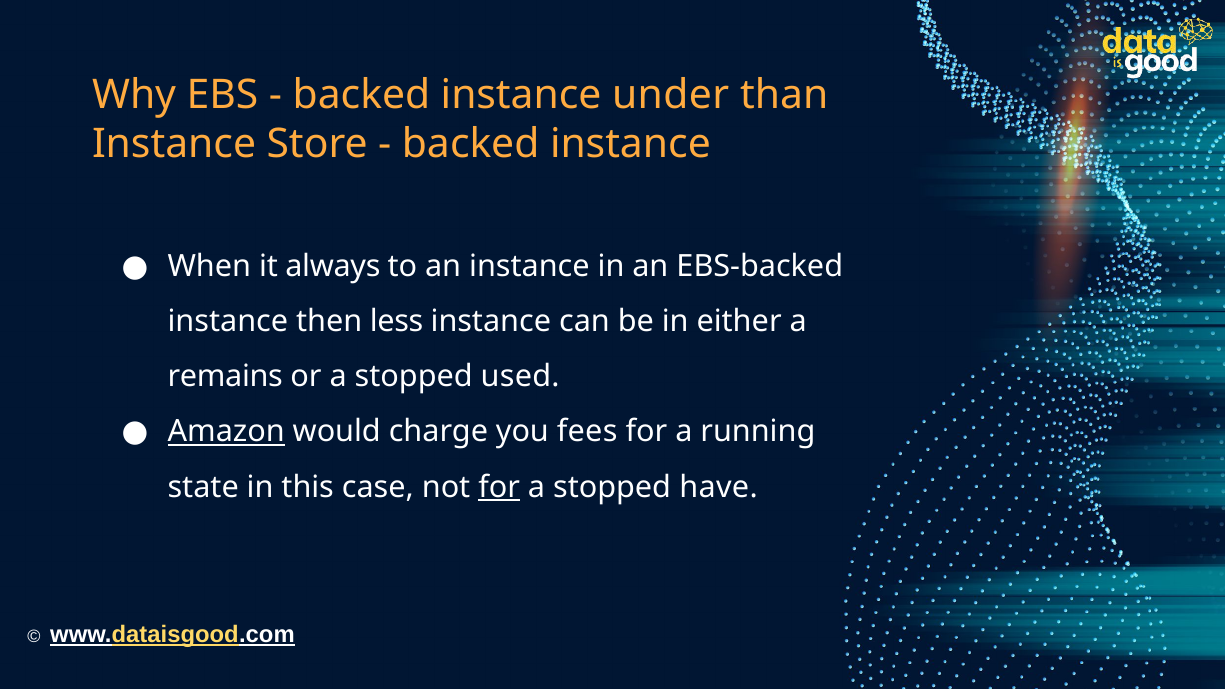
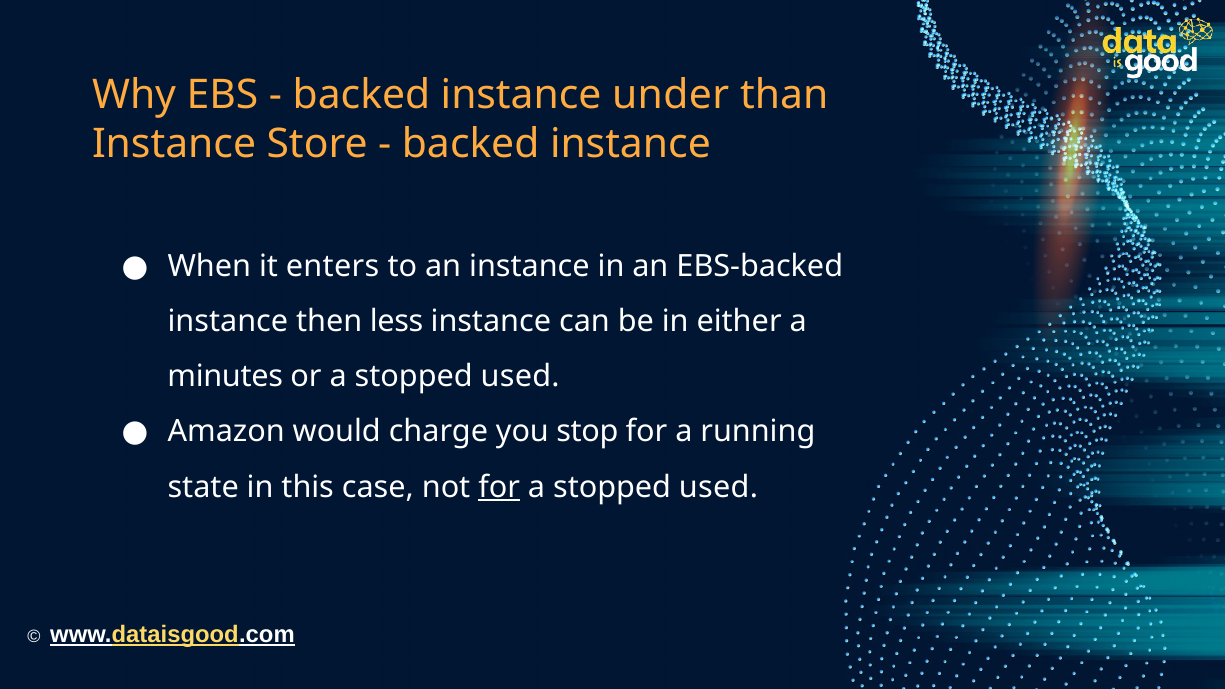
always: always -> enters
remains: remains -> minutes
Amazon underline: present -> none
fees: fees -> stop
have at (719, 487): have -> used
